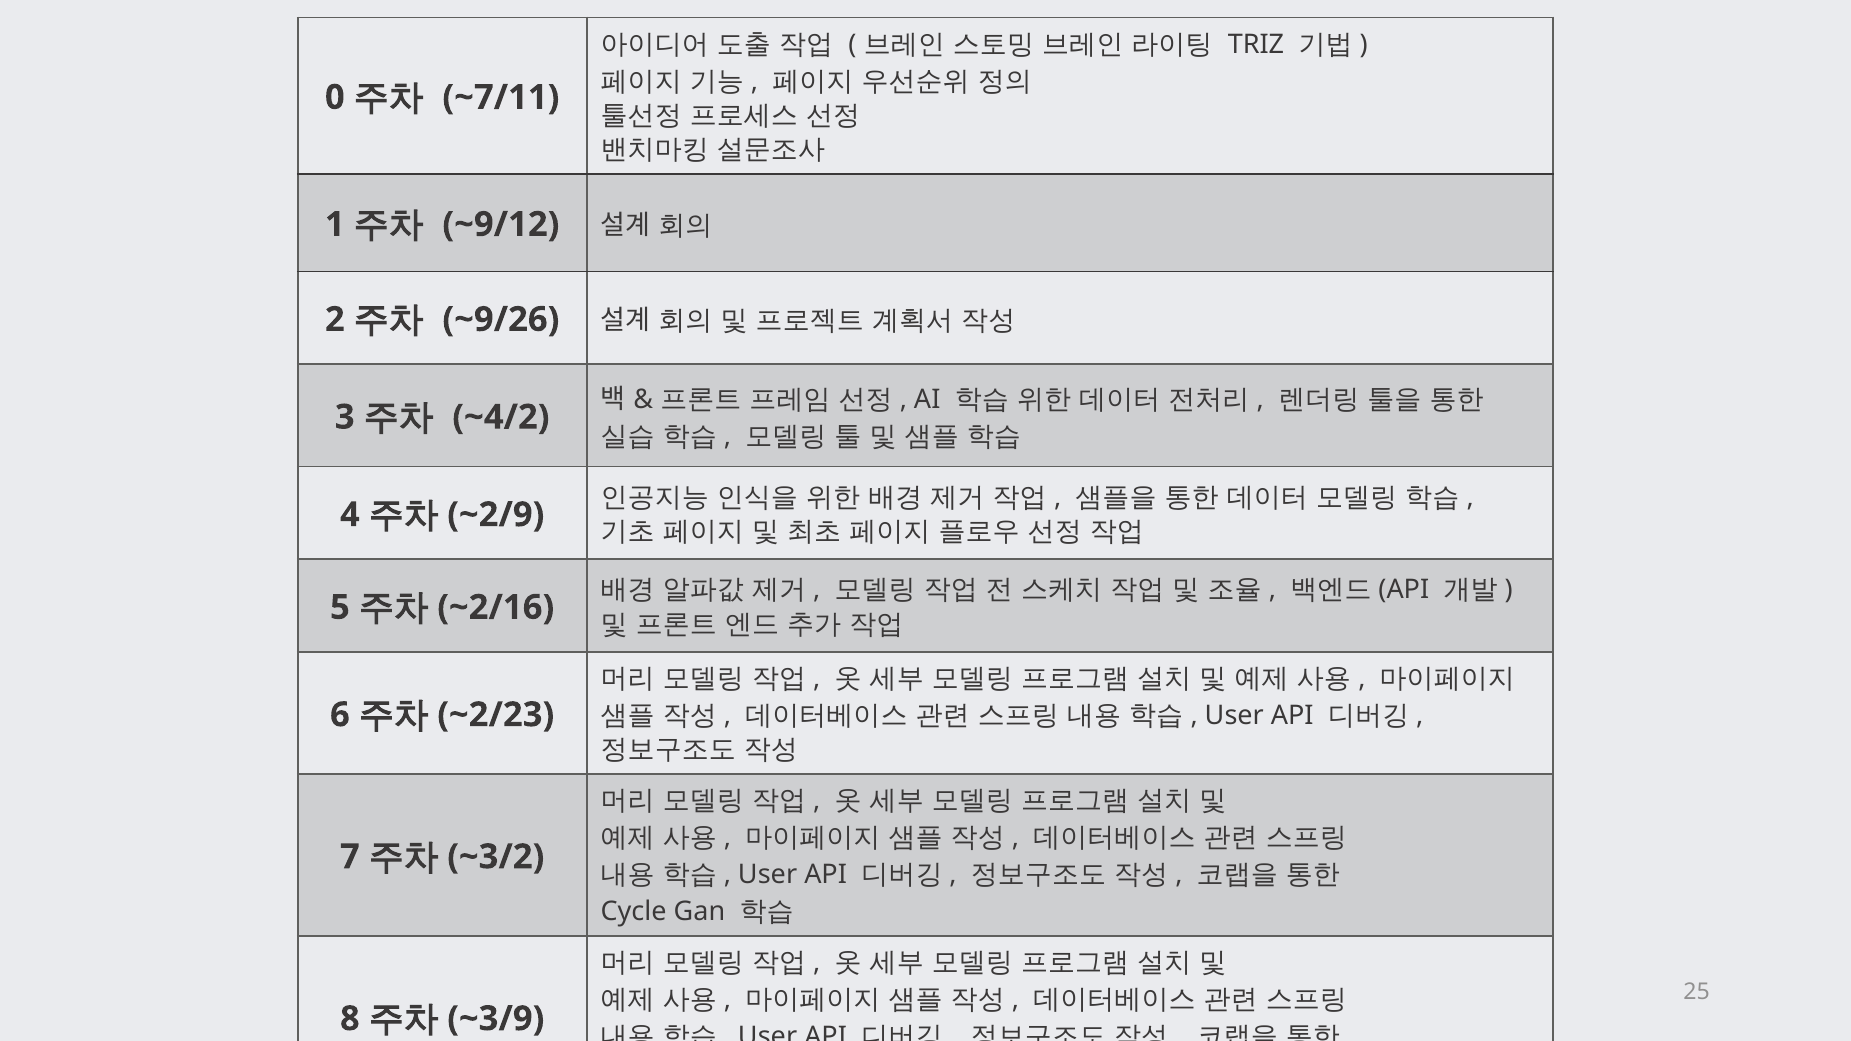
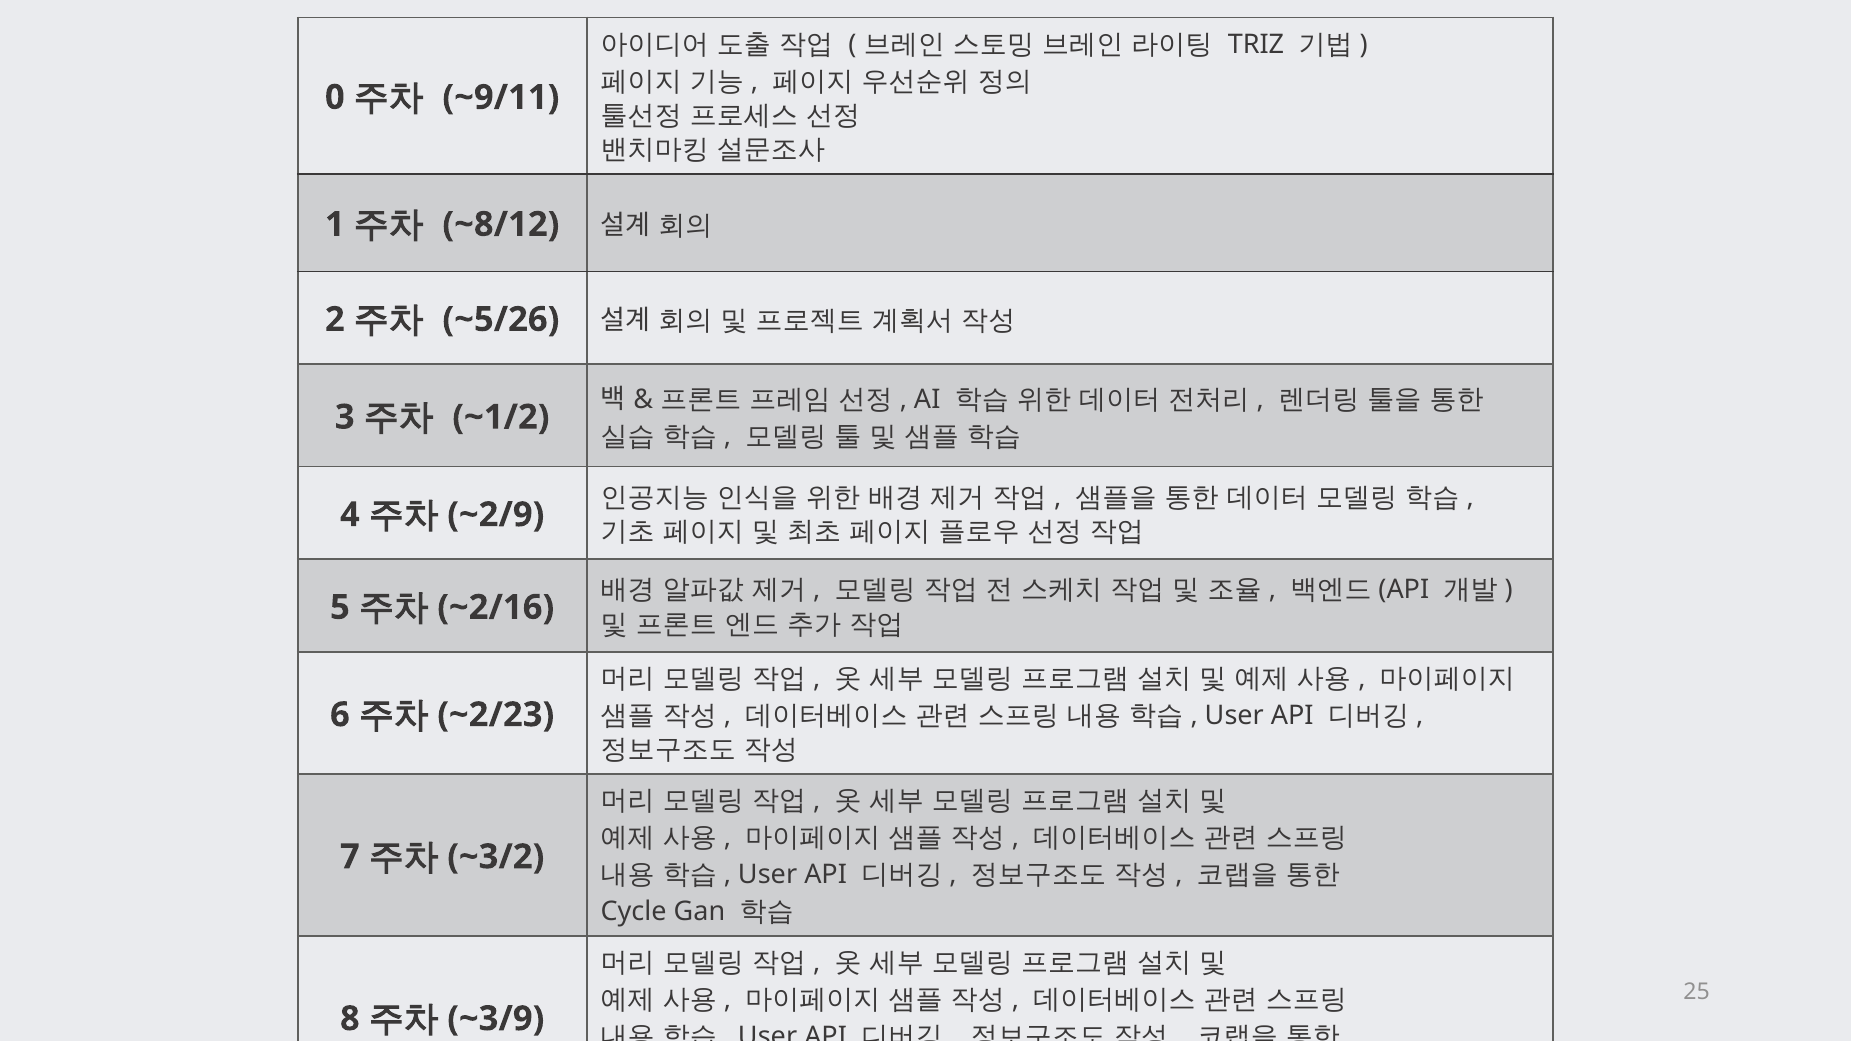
~7/11: ~7/11 -> ~9/11
~9/12: ~9/12 -> ~8/12
~9/26: ~9/26 -> ~5/26
~4/2: ~4/2 -> ~1/2
